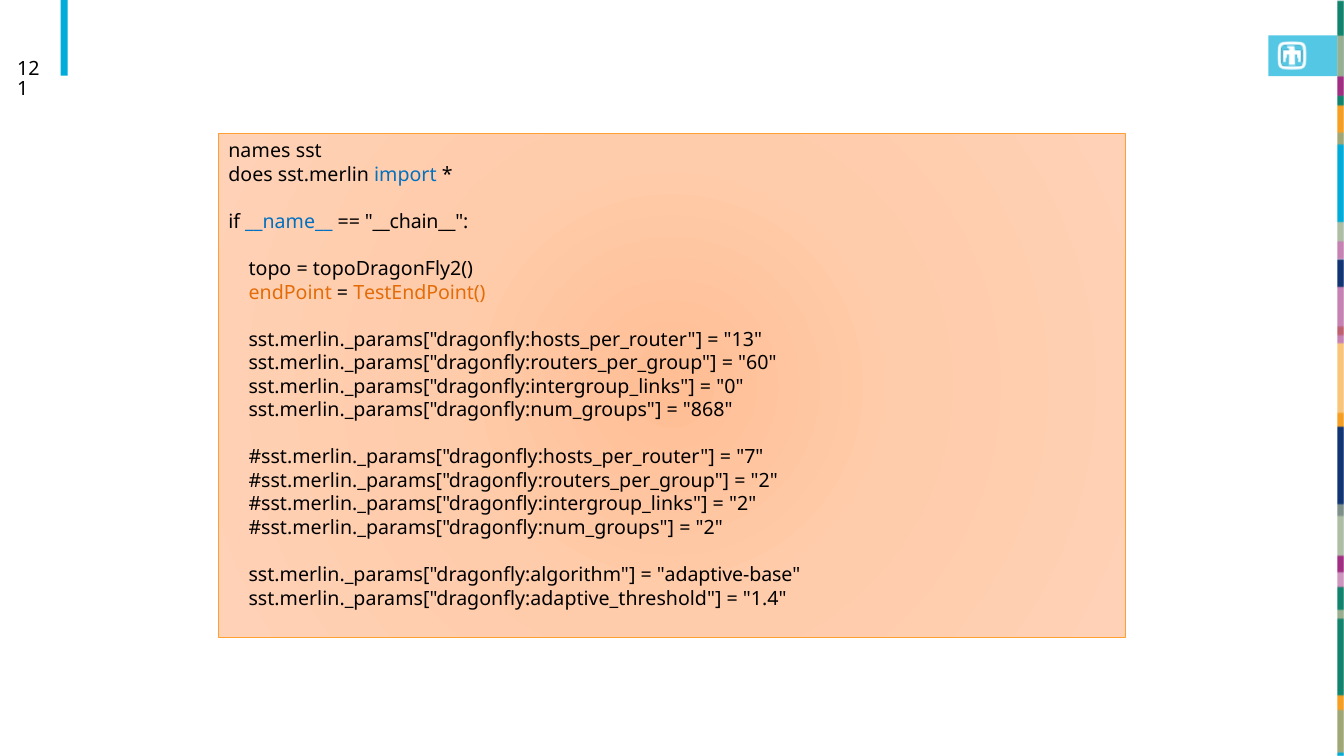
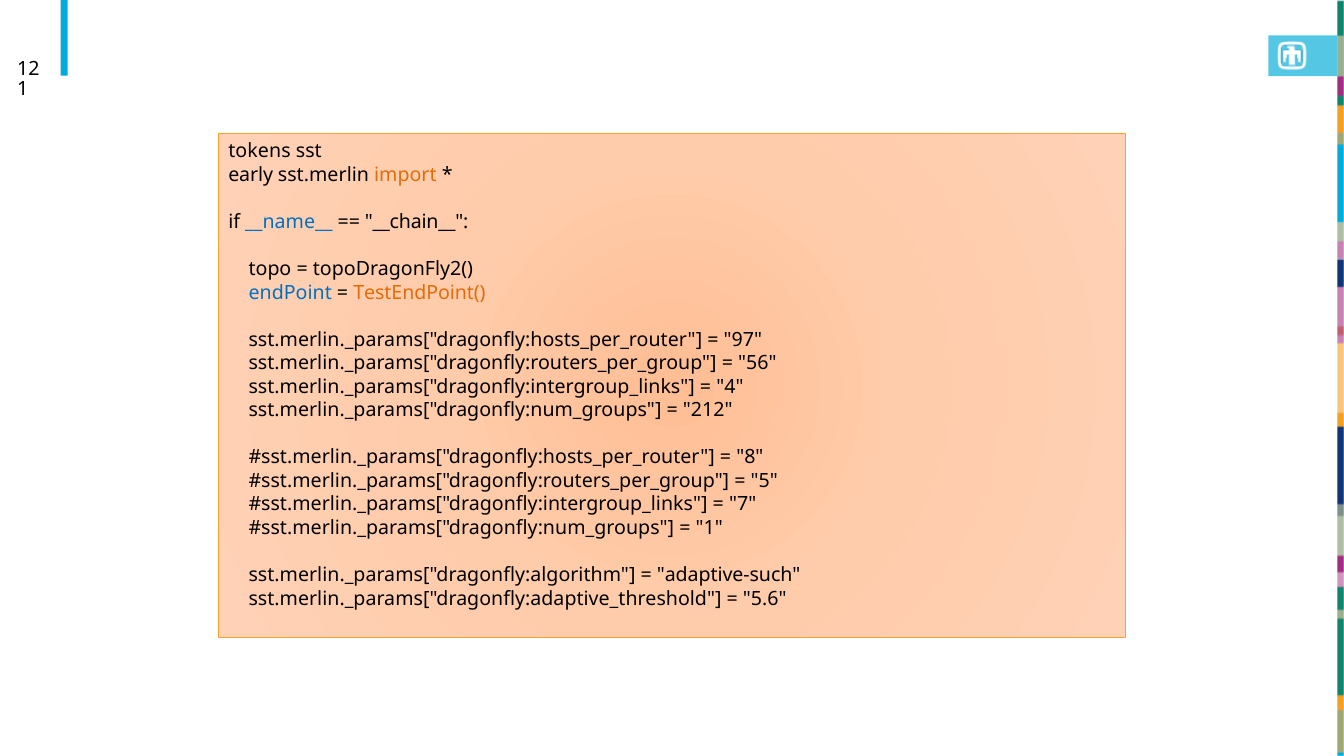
names: names -> tokens
does: does -> early
import colour: blue -> orange
endPoint colour: orange -> blue
13: 13 -> 97
60: 60 -> 56
0: 0 -> 4
868: 868 -> 212
7: 7 -> 8
2 at (764, 481): 2 -> 5
2 at (743, 504): 2 -> 7
2 at (709, 528): 2 -> 1
adaptive-base: adaptive-base -> adaptive-such
1.4: 1.4 -> 5.6
